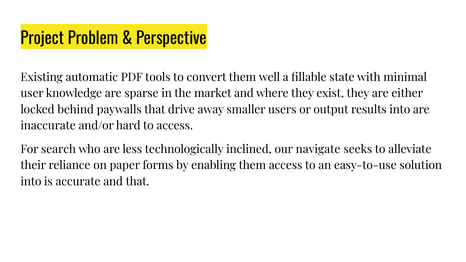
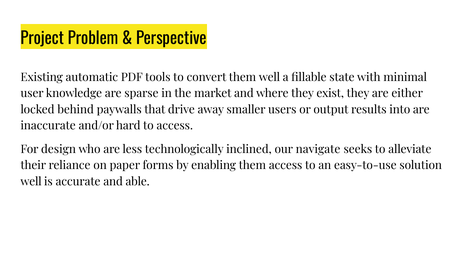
search: search -> design
into at (31, 182): into -> well
and that: that -> able
